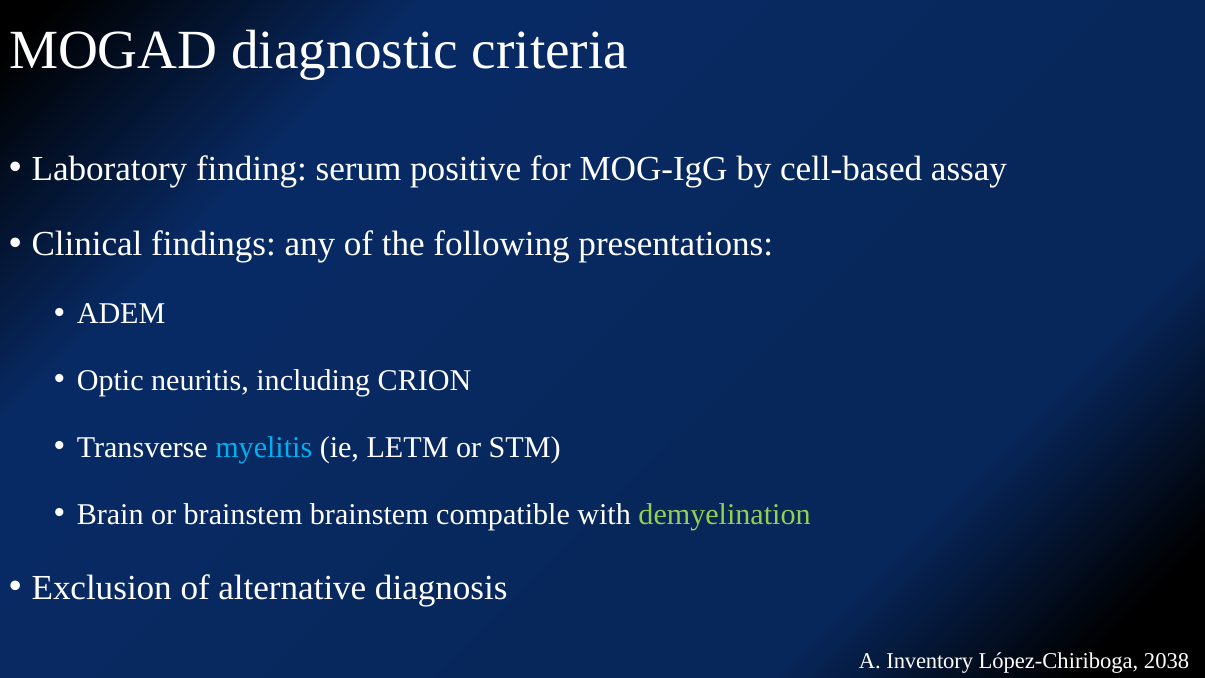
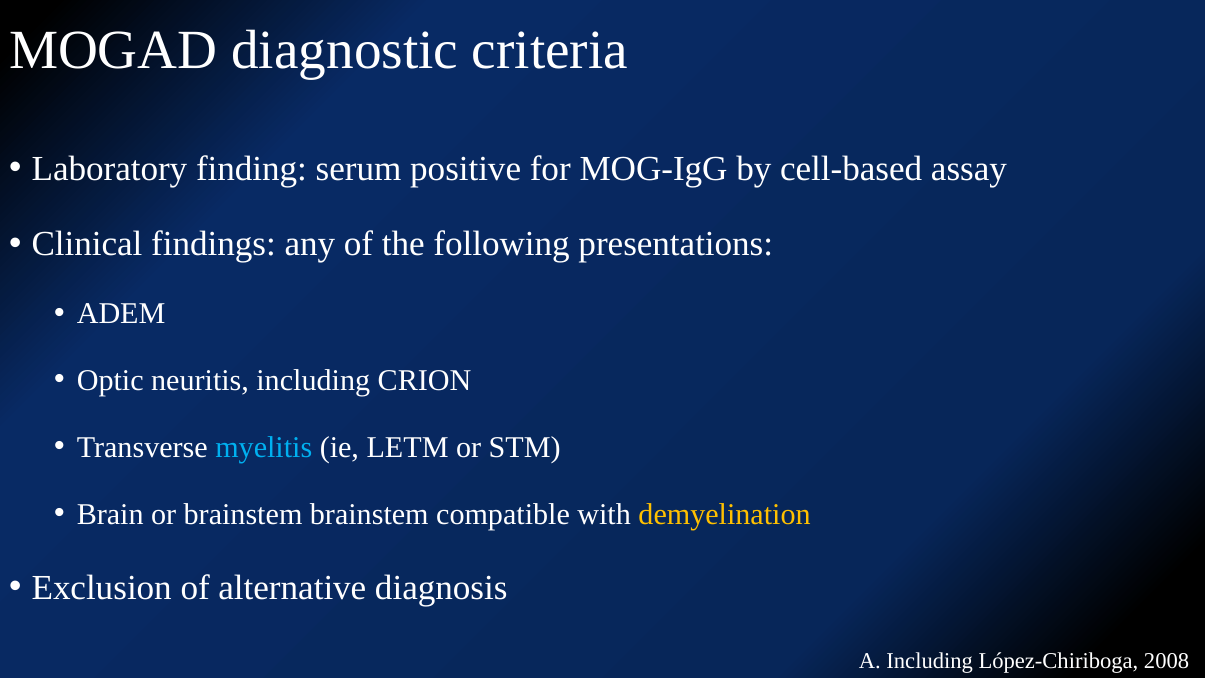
demyelination colour: light green -> yellow
A Inventory: Inventory -> Including
2038: 2038 -> 2008
